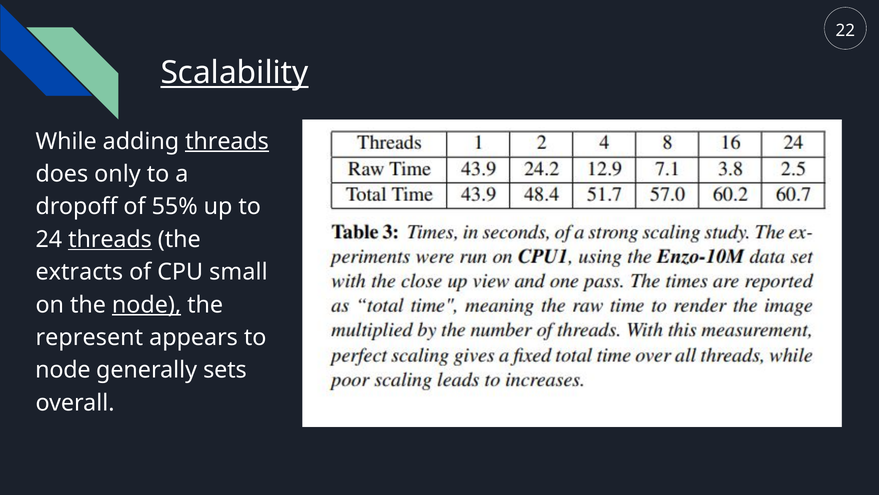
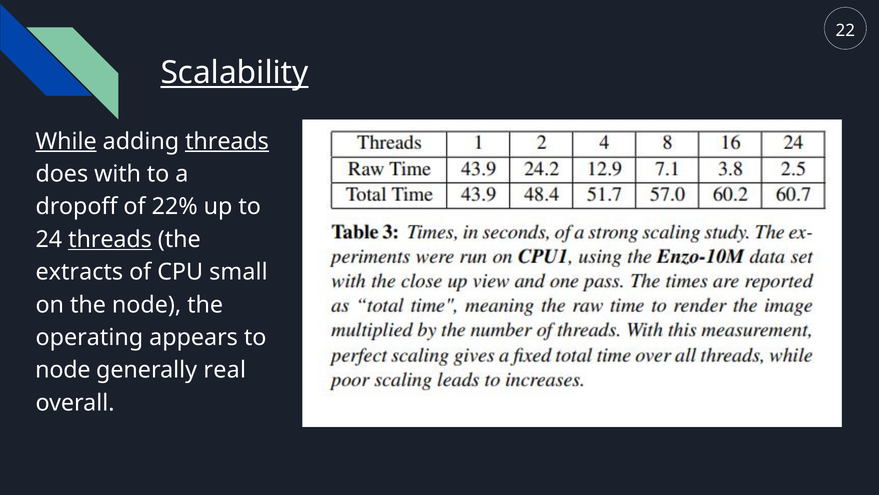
While underline: none -> present
only: only -> with
55%: 55% -> 22%
node at (147, 304) underline: present -> none
represent: represent -> operating
sets: sets -> real
